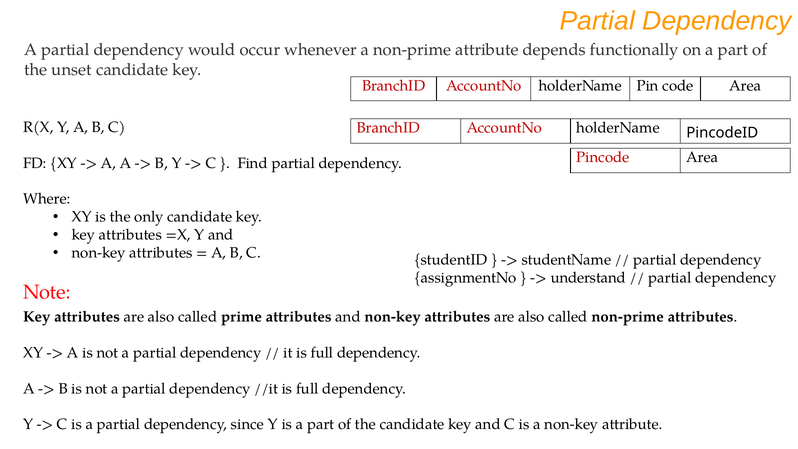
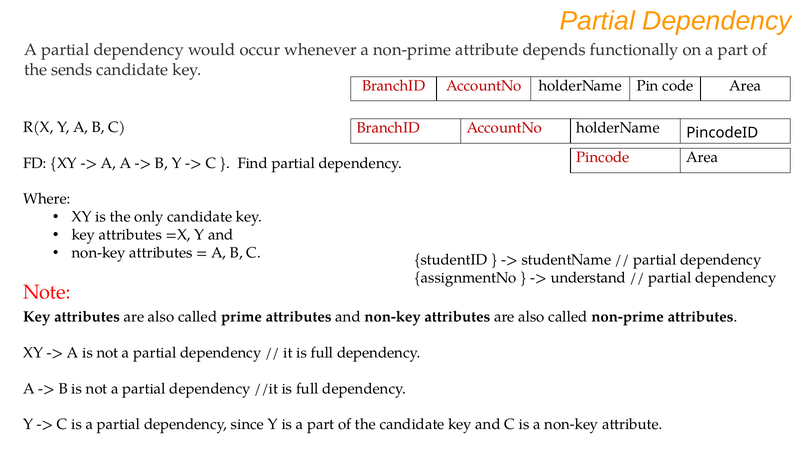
unset: unset -> sends
